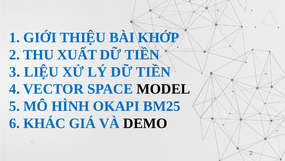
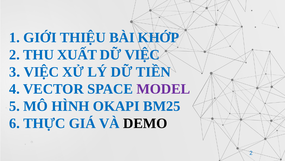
TIỀN at (142, 54): TIỀN -> VIỆC
LIỆU at (41, 72): LIỆU -> VIỆC
MODEL colour: black -> purple
KHÁC: KHÁC -> THỰC
